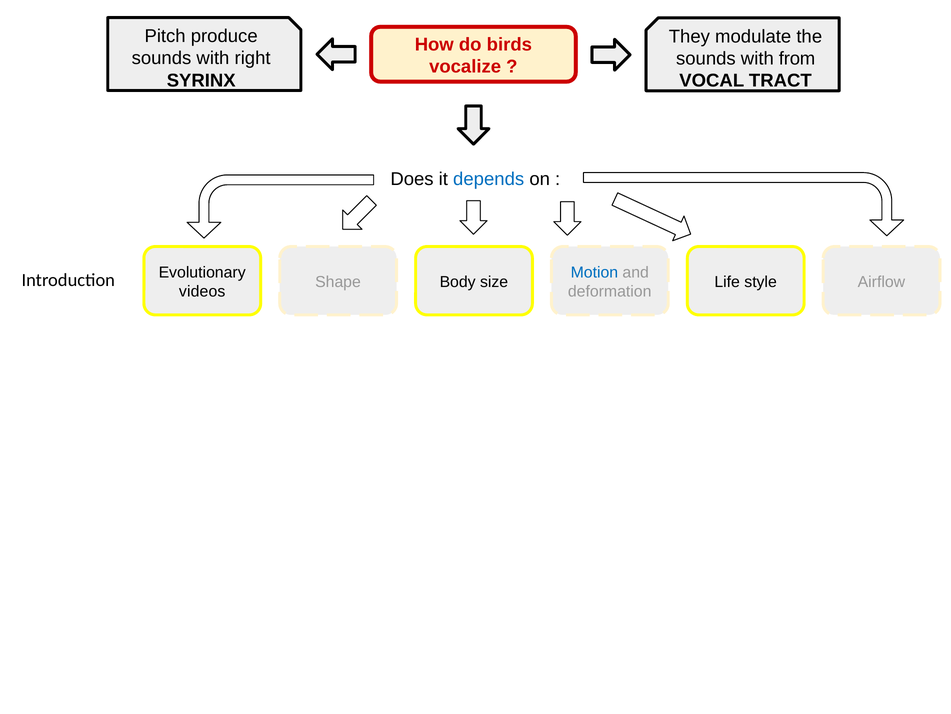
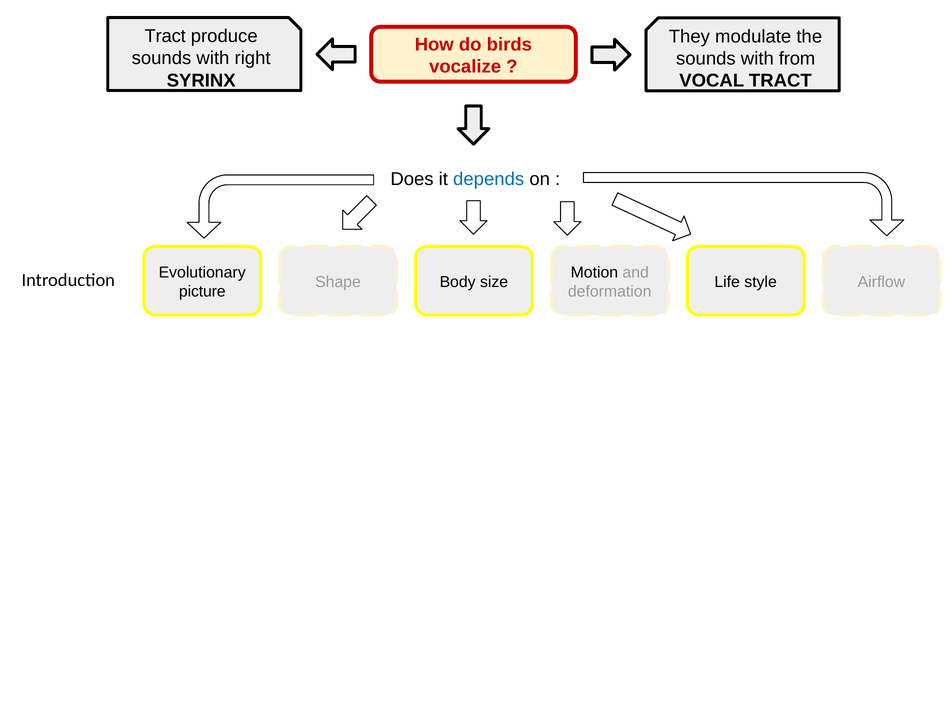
Pitch at (165, 36): Pitch -> Tract
Motion colour: blue -> black
videos: videos -> picture
